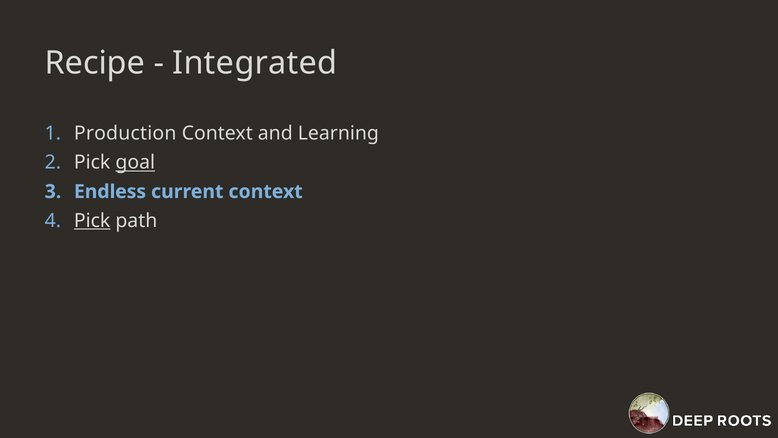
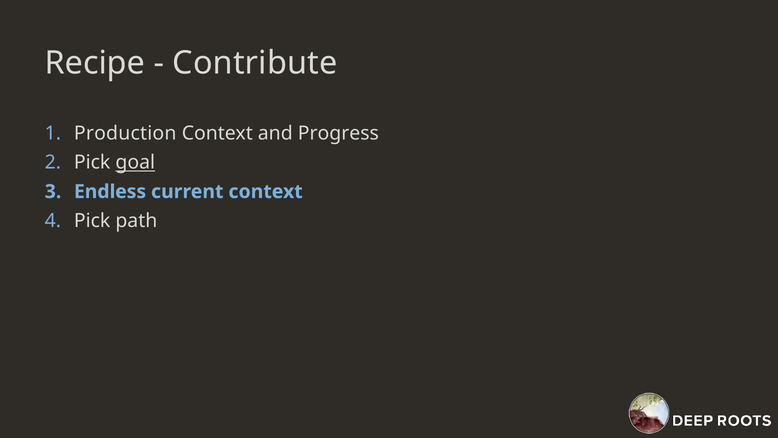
Integrated: Integrated -> Contribute
Learning: Learning -> Progress
Pick at (92, 221) underline: present -> none
